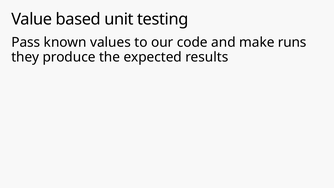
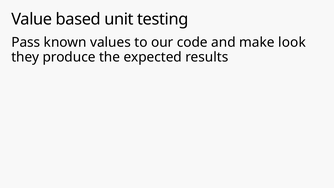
runs: runs -> look
